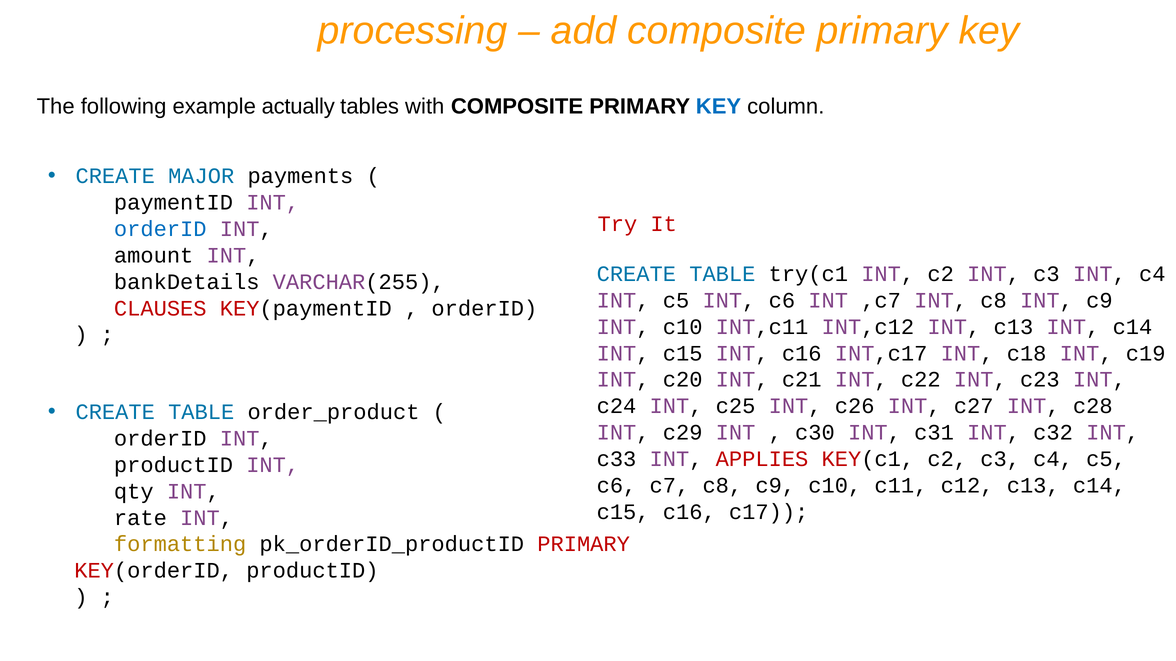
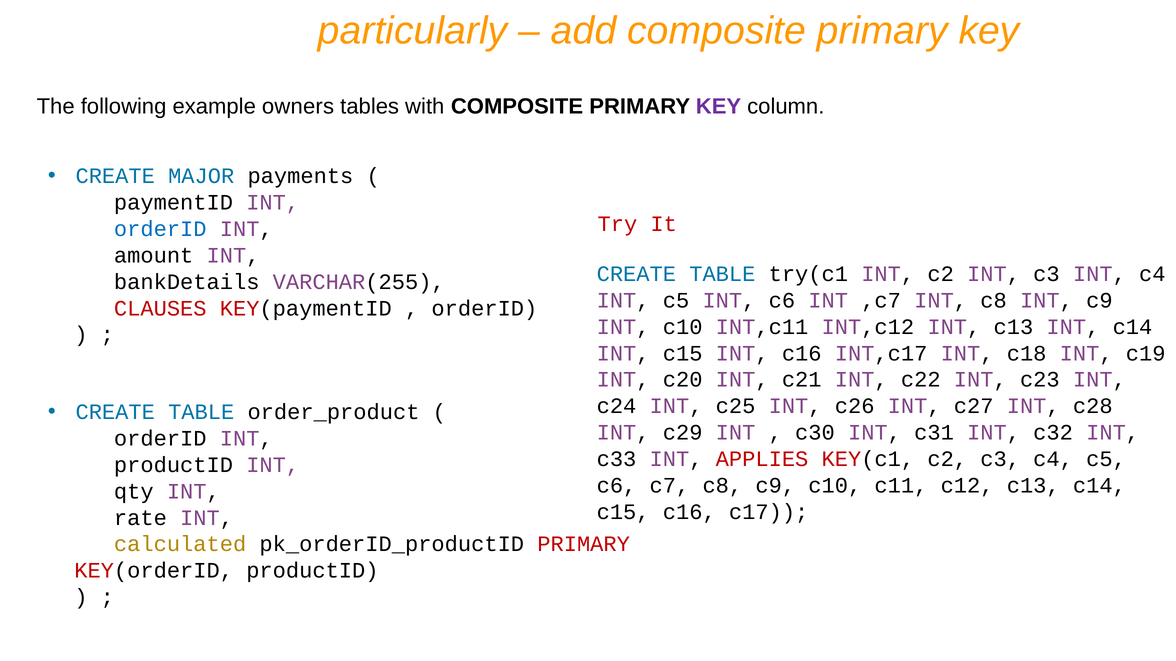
processing: processing -> particularly
actually: actually -> owners
KEY at (718, 107) colour: blue -> purple
formatting: formatting -> calculated
